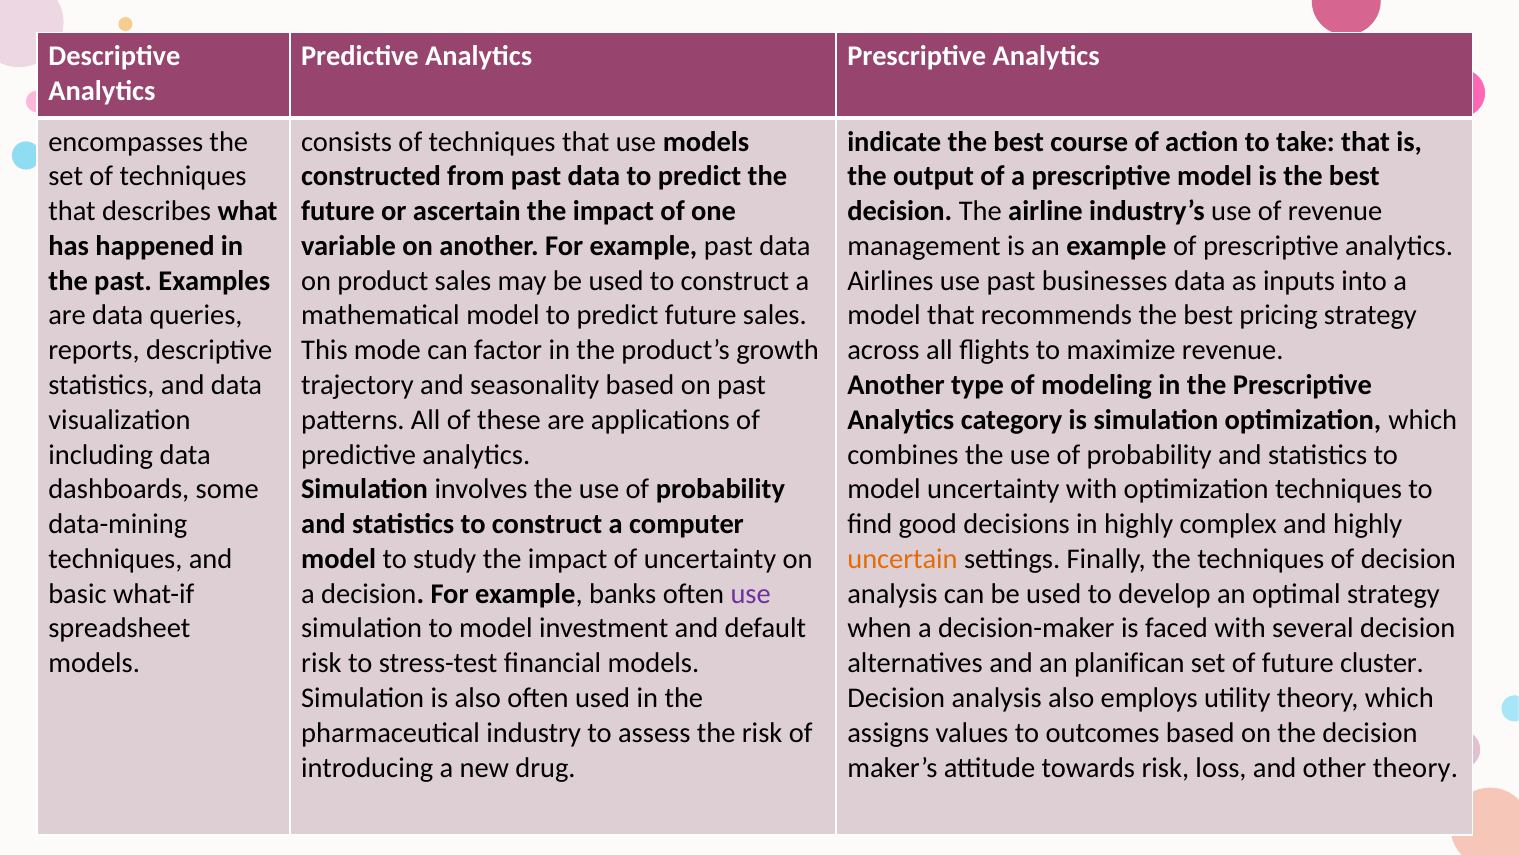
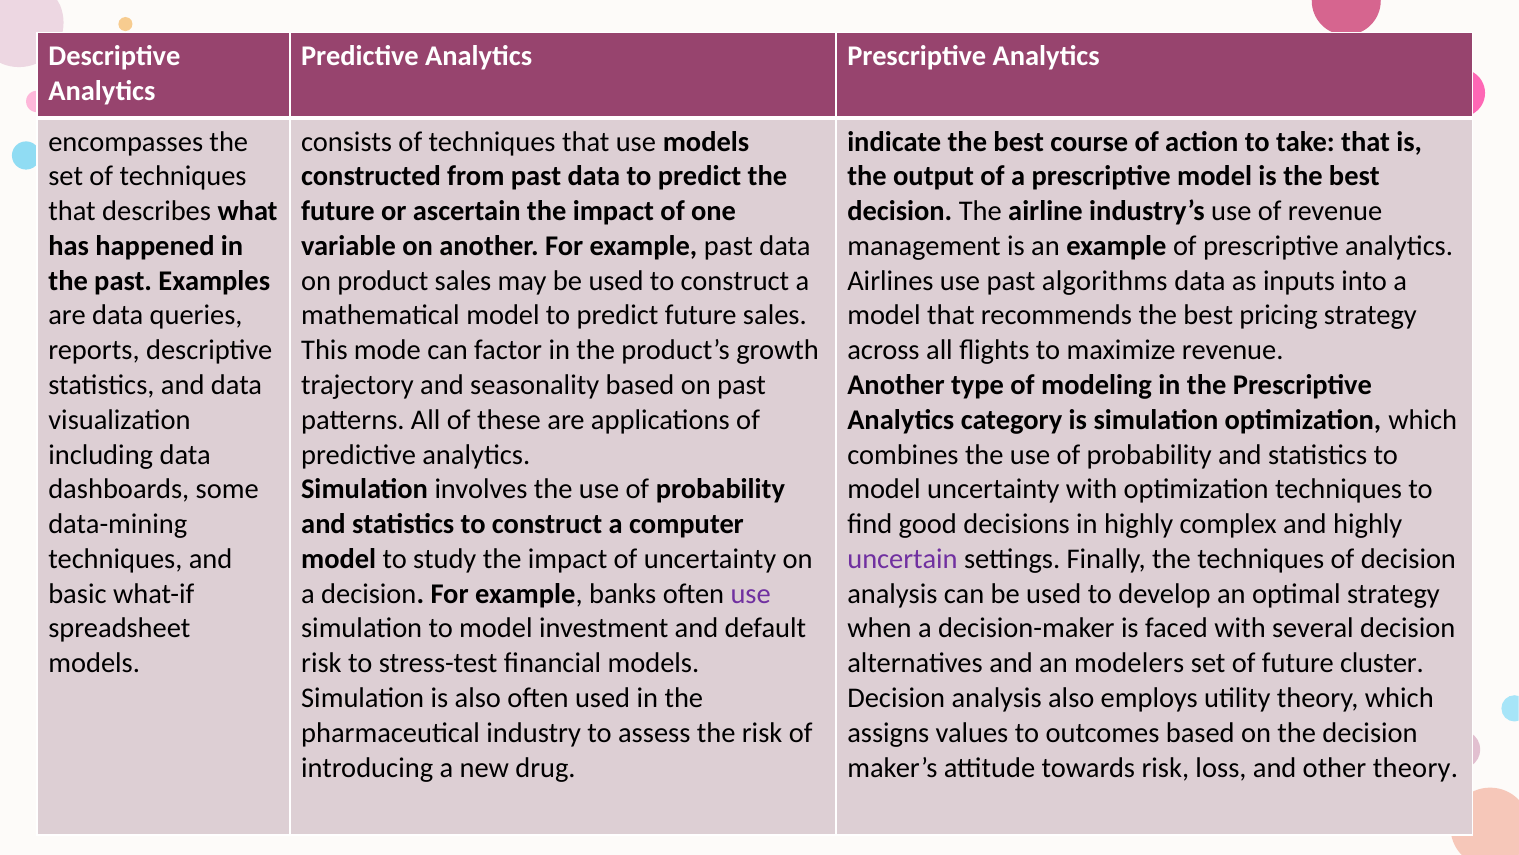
businesses: businesses -> algorithms
uncertain colour: orange -> purple
planifican: planifican -> modelers
